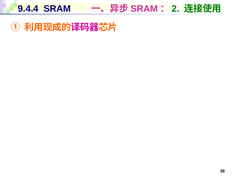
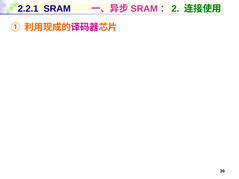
9.4.4: 9.4.4 -> 2.2.1
